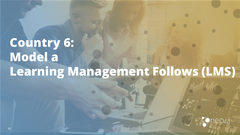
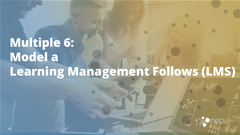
Country: Country -> Multiple
